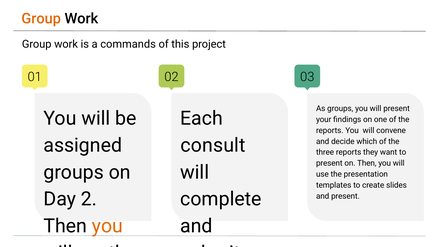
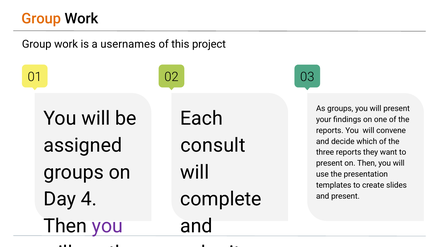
commands: commands -> usernames
2: 2 -> 4
you at (107, 226) colour: orange -> purple
